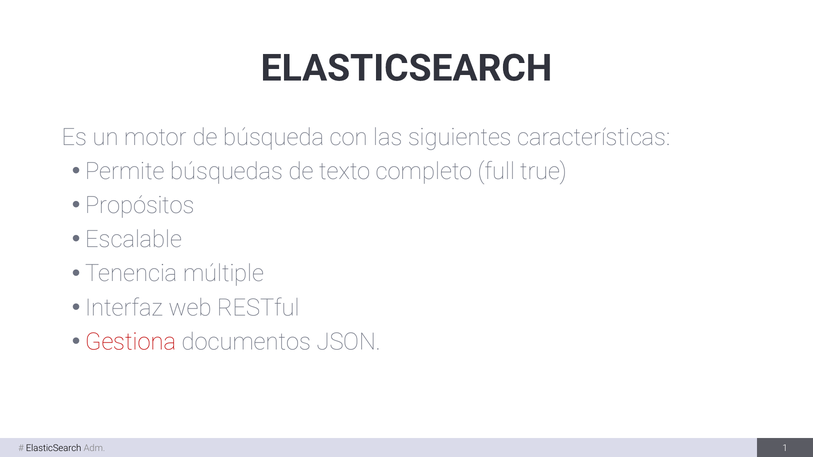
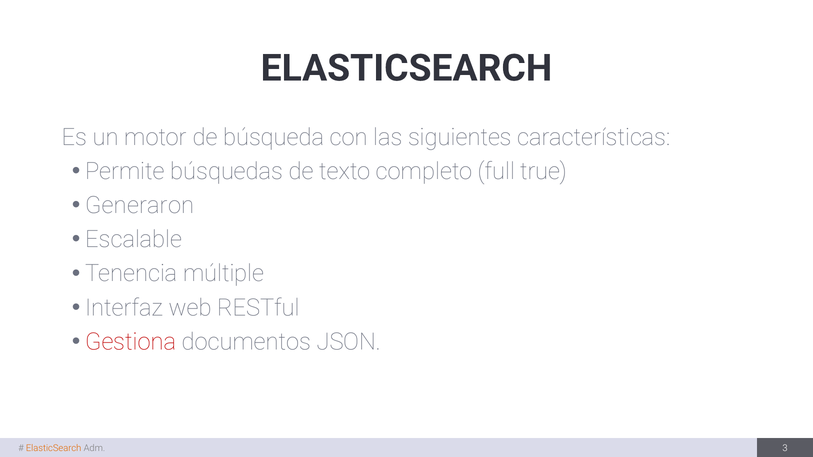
Propósitos: Propósitos -> Generaron
ElasticSearch at (54, 448) colour: black -> orange
1: 1 -> 3
